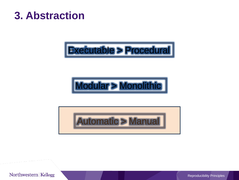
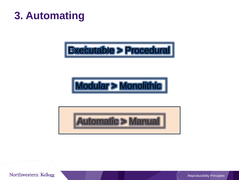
Abstraction: Abstraction -> Automating
